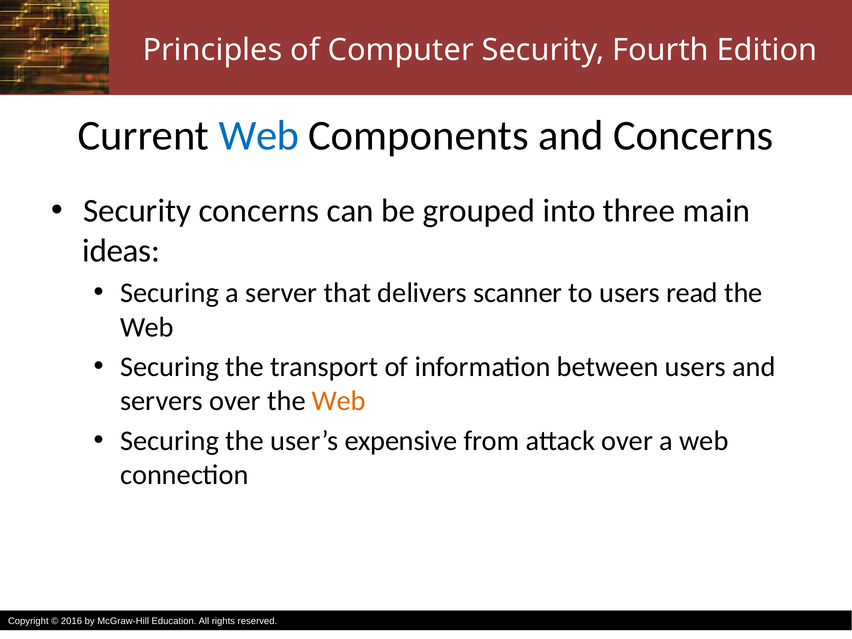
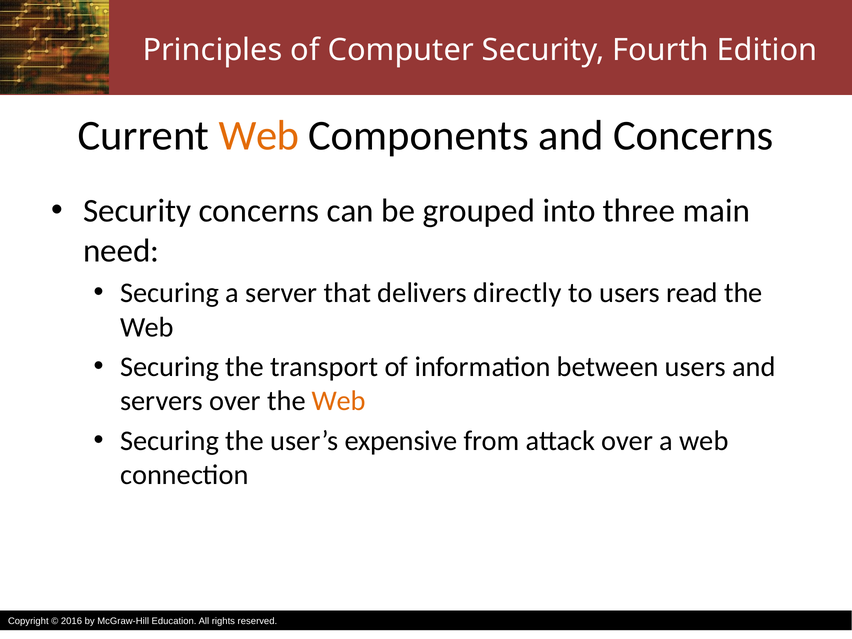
Web at (259, 136) colour: blue -> orange
ideas: ideas -> need
scanner: scanner -> directly
